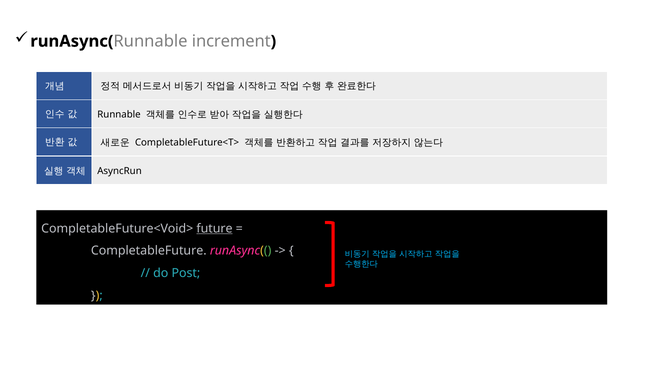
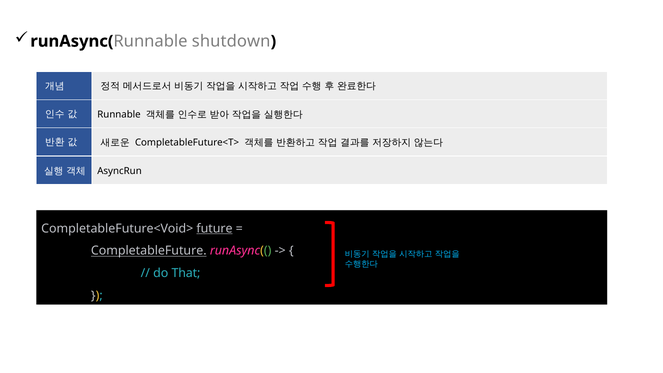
increment: increment -> shutdown
CompletableFuture underline: none -> present
Post: Post -> That
